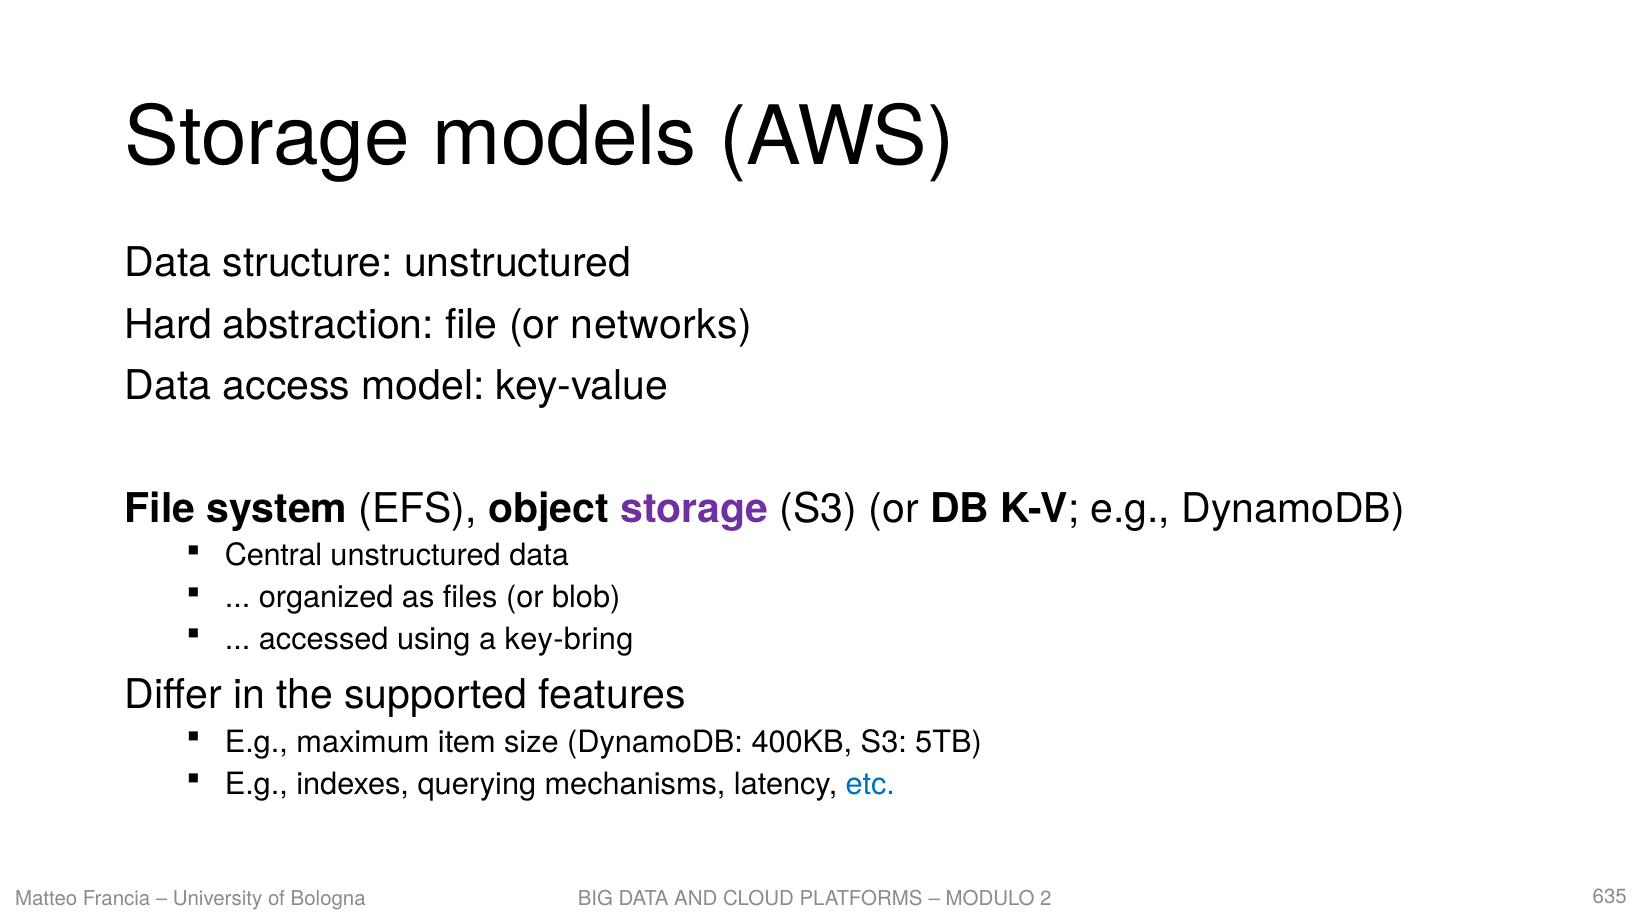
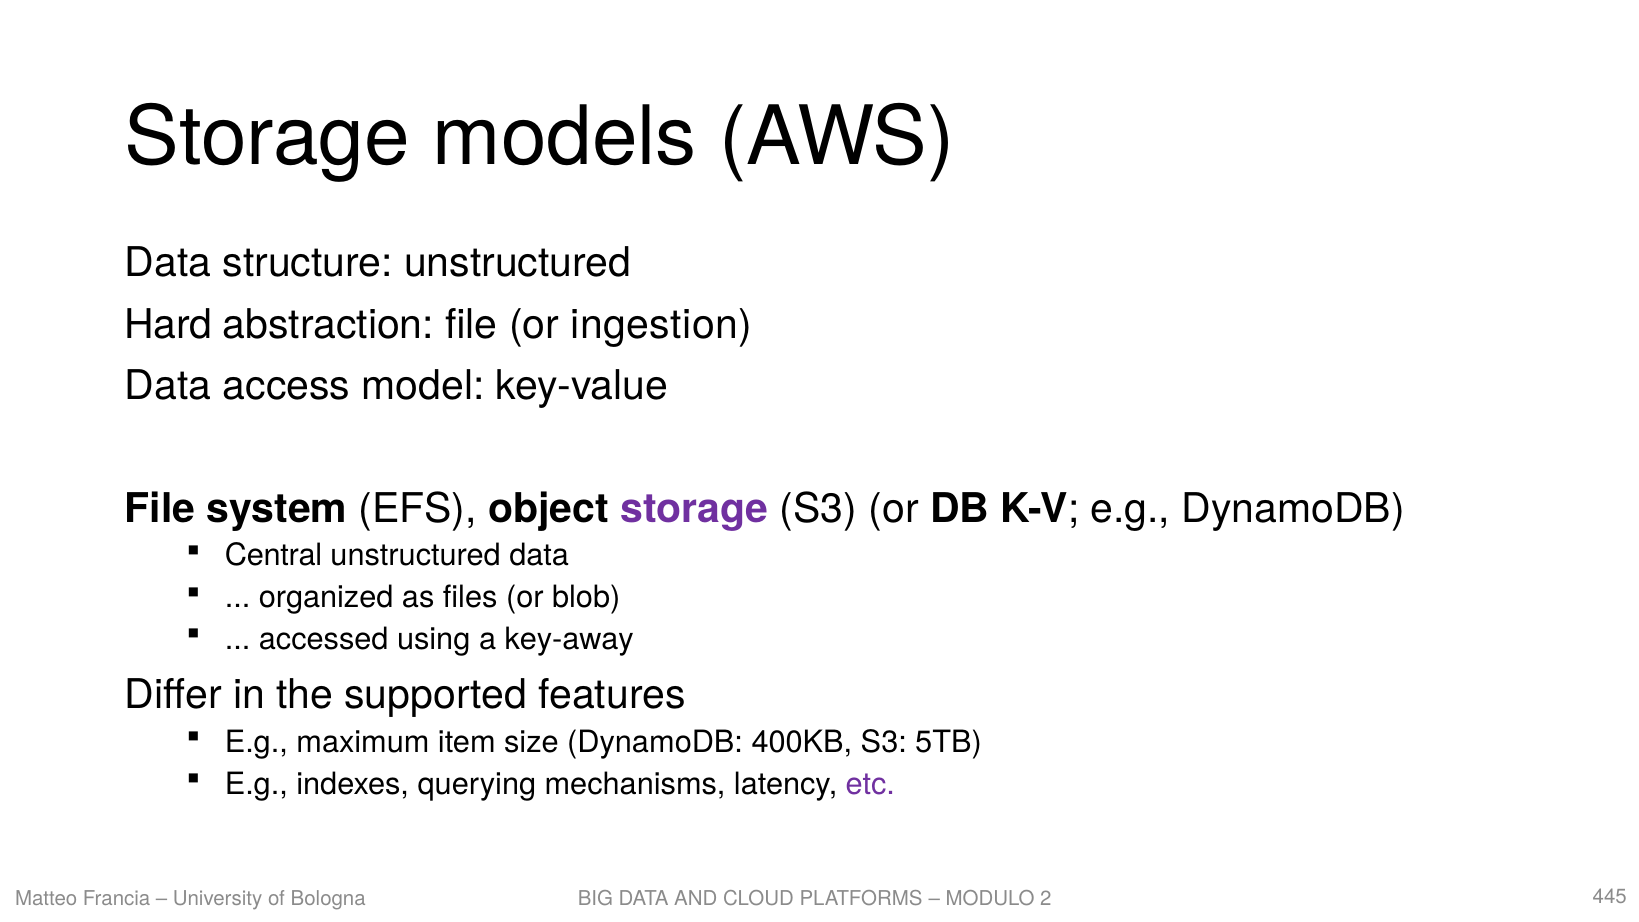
networks: networks -> ingestion
key-bring: key-bring -> key-away
etc colour: blue -> purple
635: 635 -> 445
